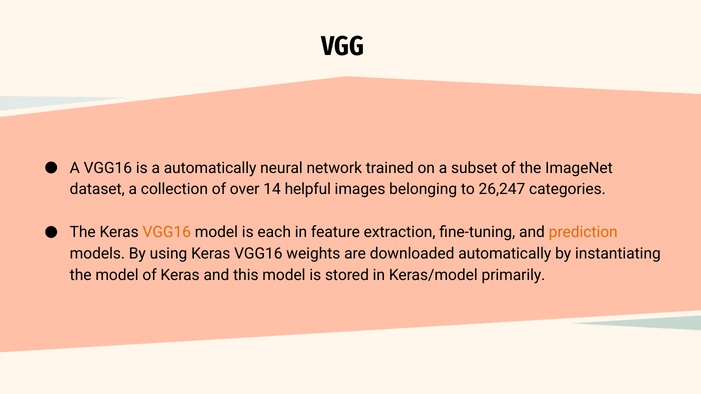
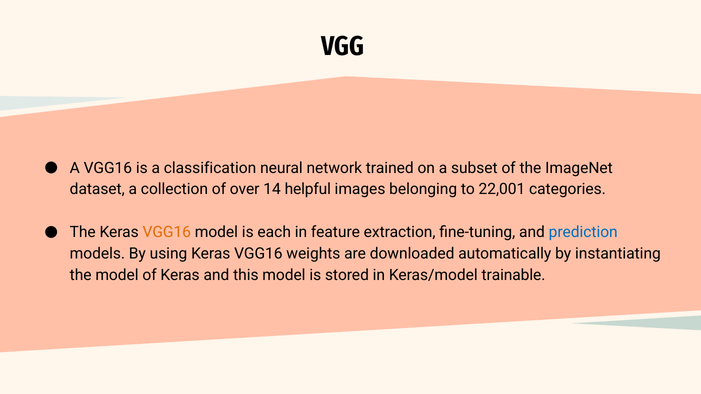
a automatically: automatically -> classification
26,247: 26,247 -> 22,001
prediction colour: orange -> blue
primarily: primarily -> trainable
